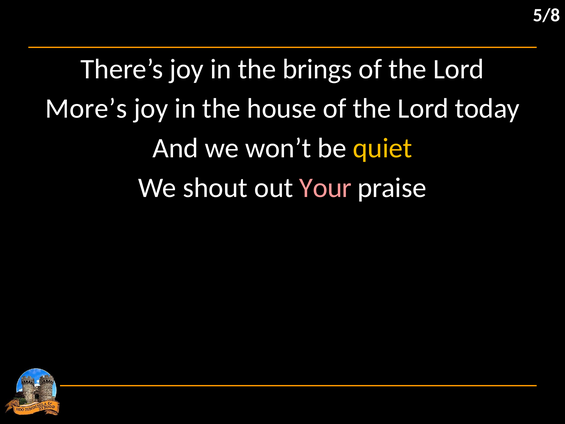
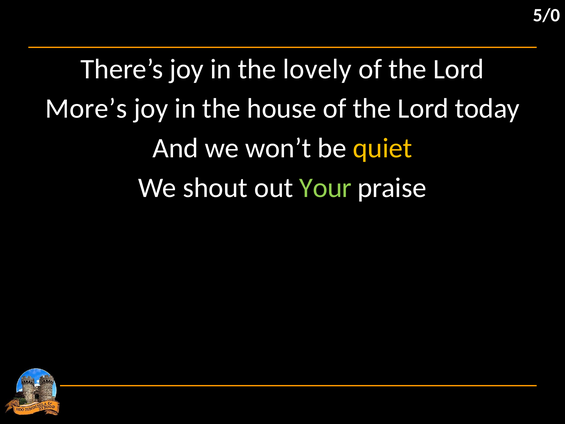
5/8: 5/8 -> 5/0
brings: brings -> lovely
Your colour: pink -> light green
